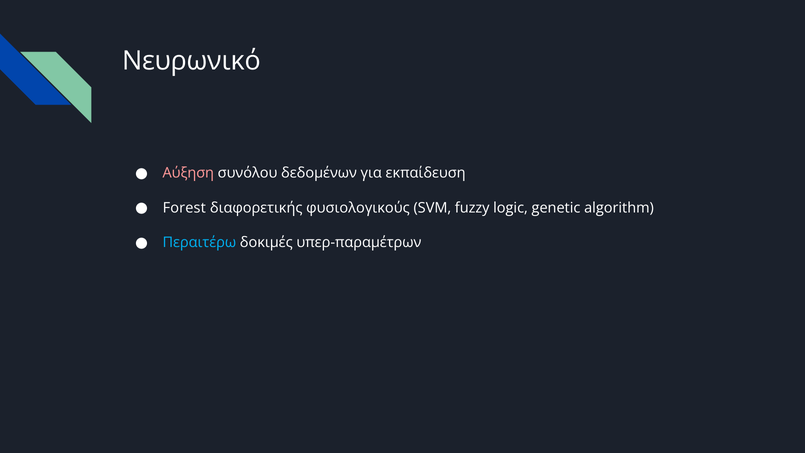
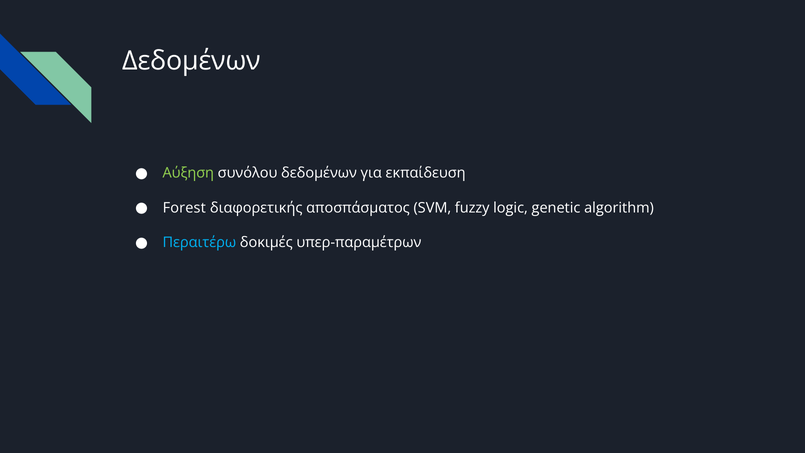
Νευρωνικό at (191, 61): Νευρωνικό -> Δεδομένων
Αύξηση colour: pink -> light green
φυσιολογικούς: φυσιολογικούς -> αποσπάσματος
